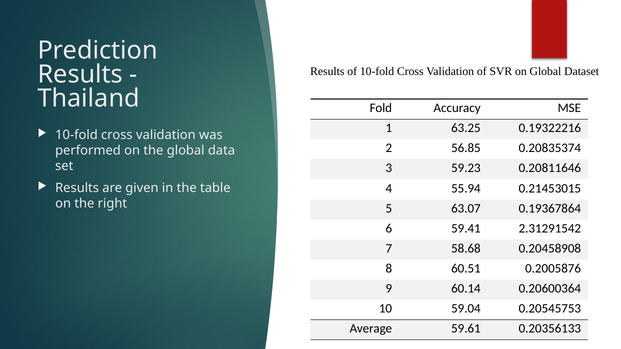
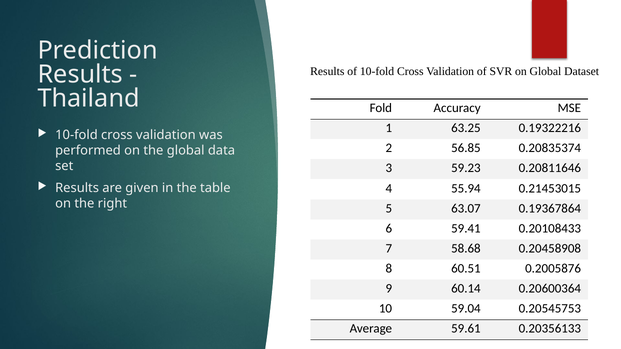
2.31291542: 2.31291542 -> 0.20108433
